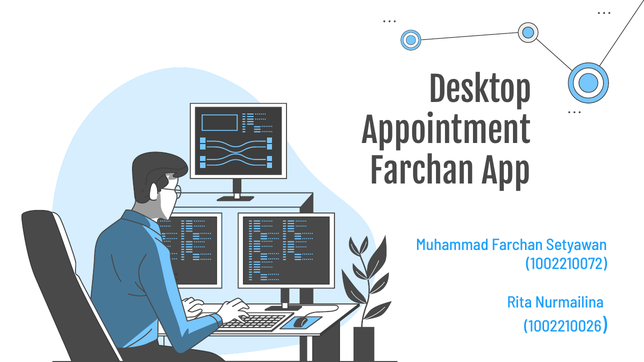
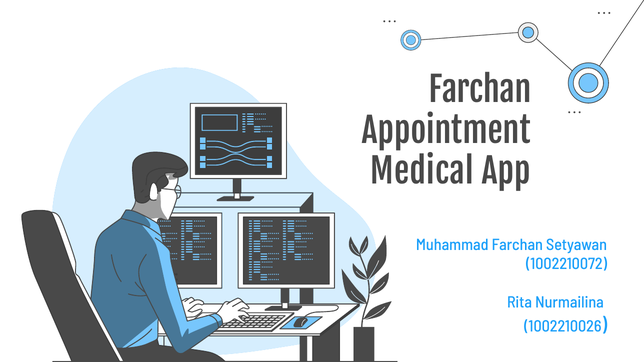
Desktop at (480, 91): Desktop -> Farchan
Farchan at (422, 173): Farchan -> Medical
